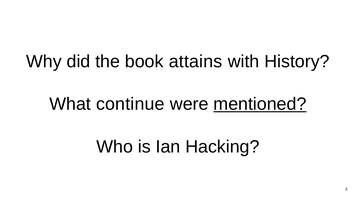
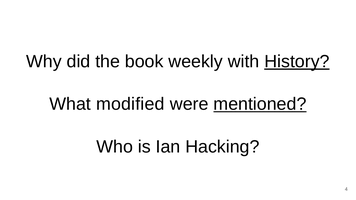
attains: attains -> weekly
History underline: none -> present
continue: continue -> modified
